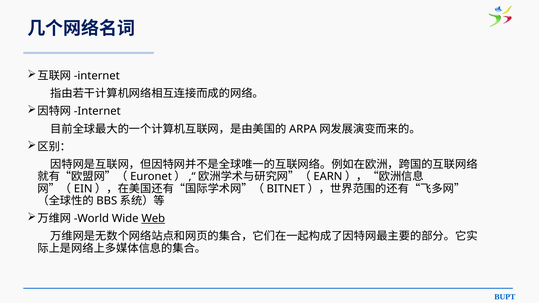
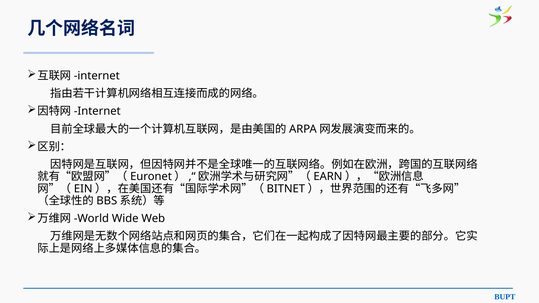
Web underline: present -> none
